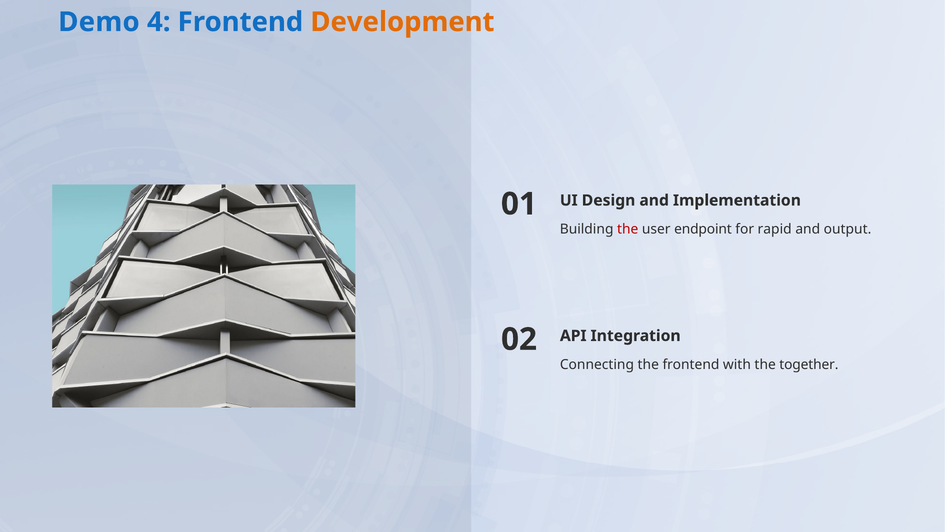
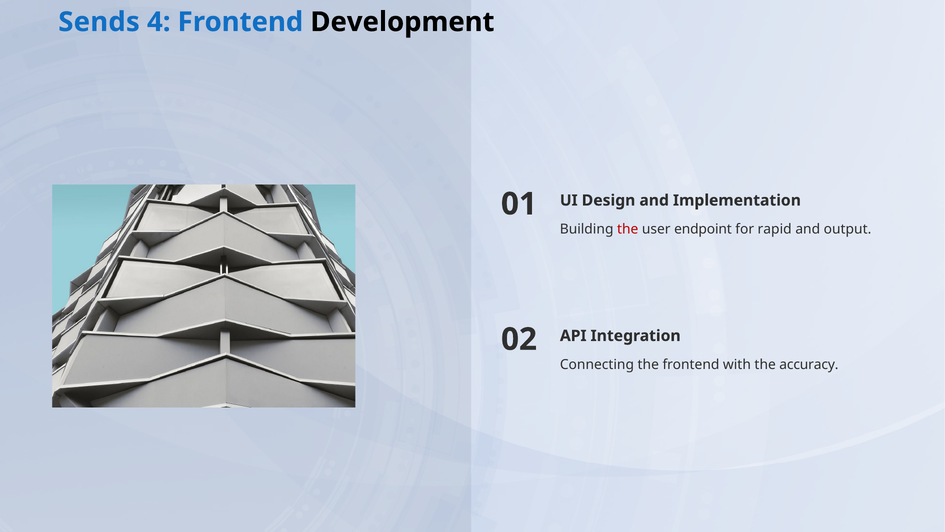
Demo: Demo -> Sends
Development colour: orange -> black
together: together -> accuracy
